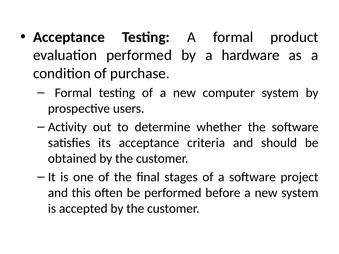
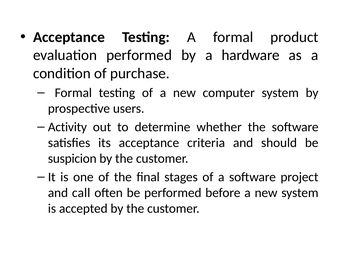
obtained: obtained -> suspicion
this: this -> call
